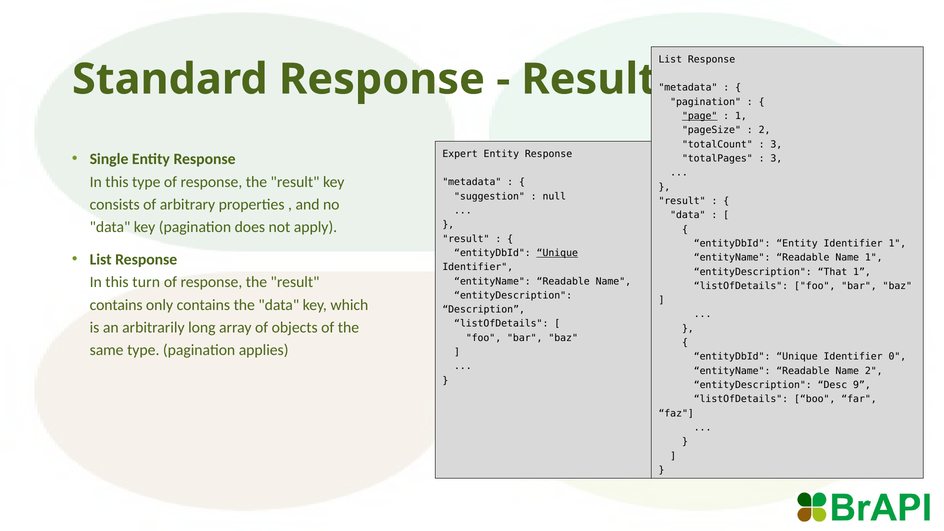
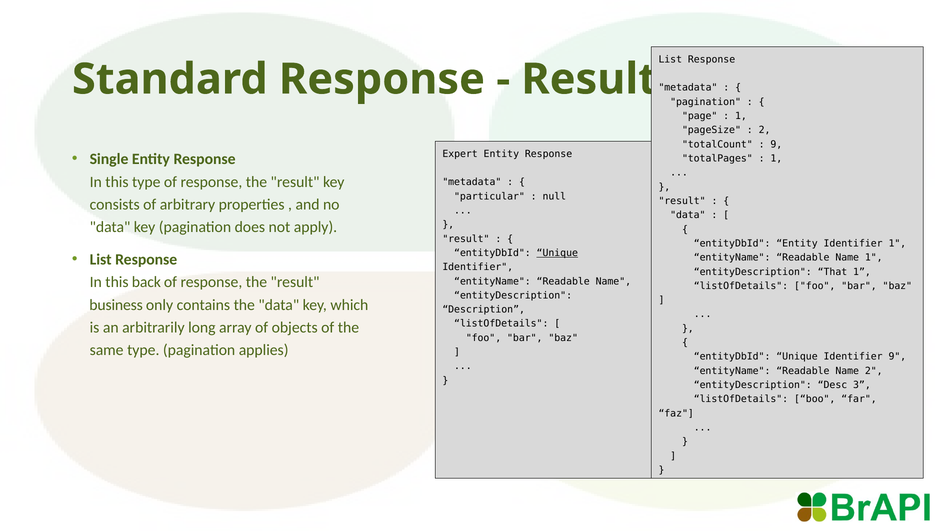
page underline: present -> none
3 at (776, 144): 3 -> 9
3 at (776, 158): 3 -> 1
suggestion: suggestion -> particular
turn: turn -> back
contains at (116, 305): contains -> business
Identifier 0: 0 -> 9
9: 9 -> 3
